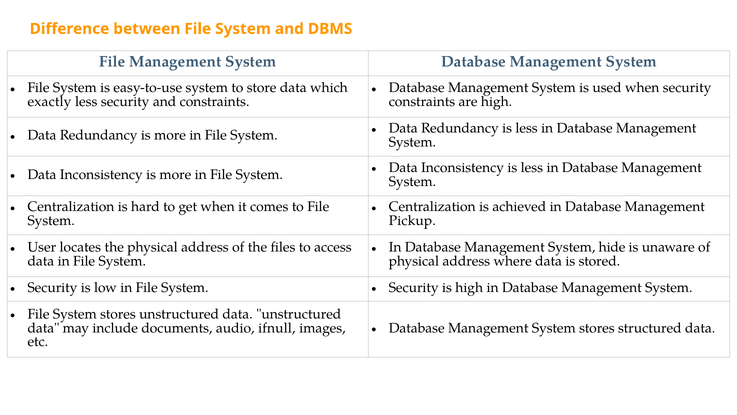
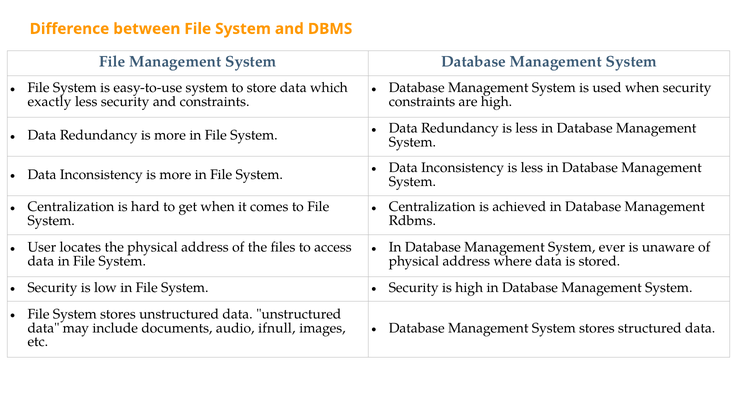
Pickup: Pickup -> Rdbms
hide: hide -> ever
